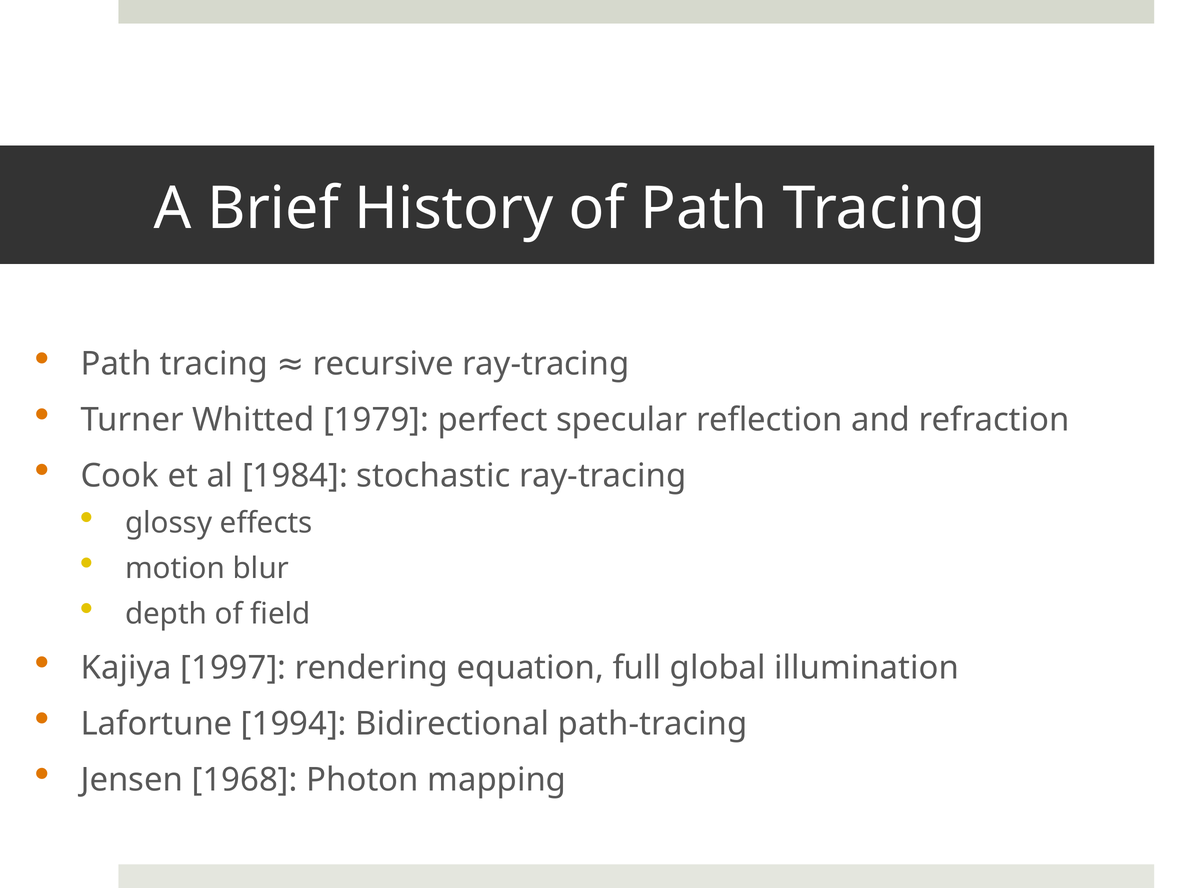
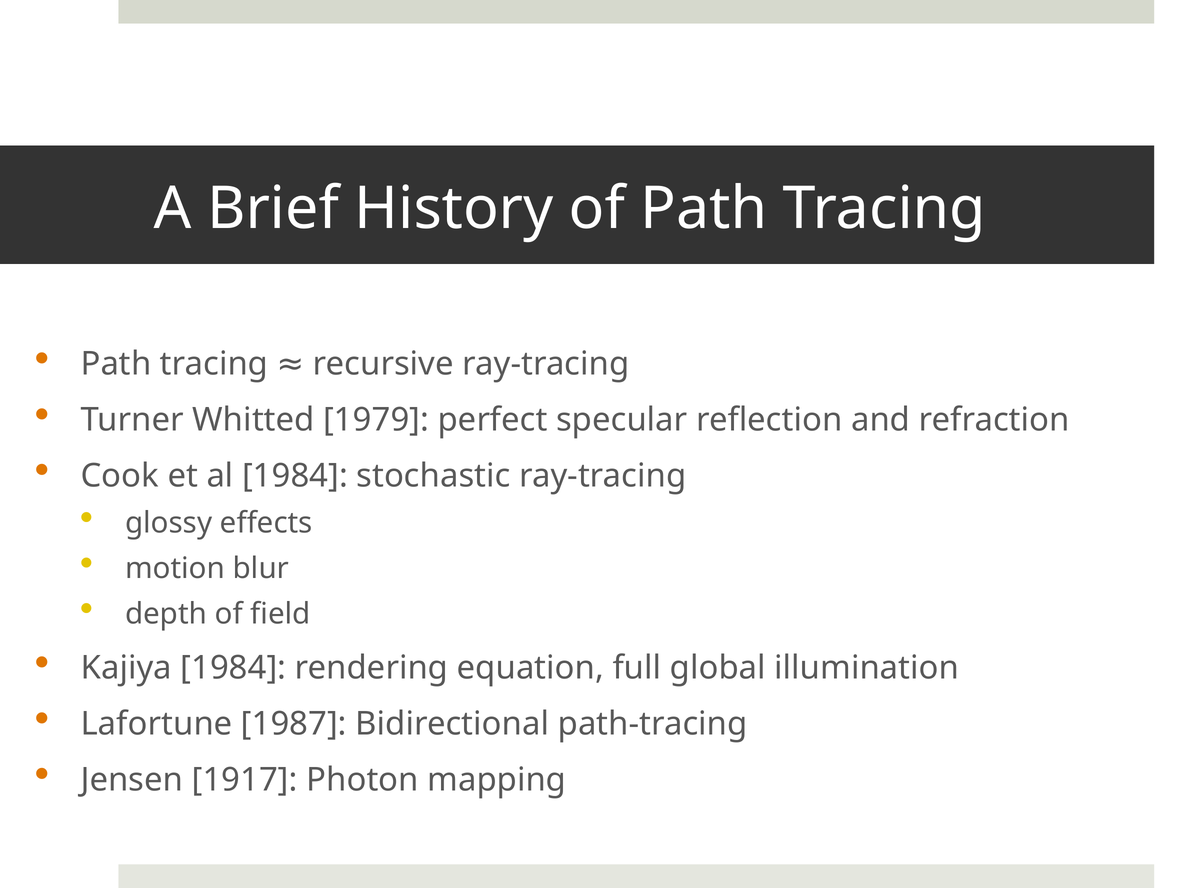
Kajiya 1997: 1997 -> 1984
1994: 1994 -> 1987
1968: 1968 -> 1917
